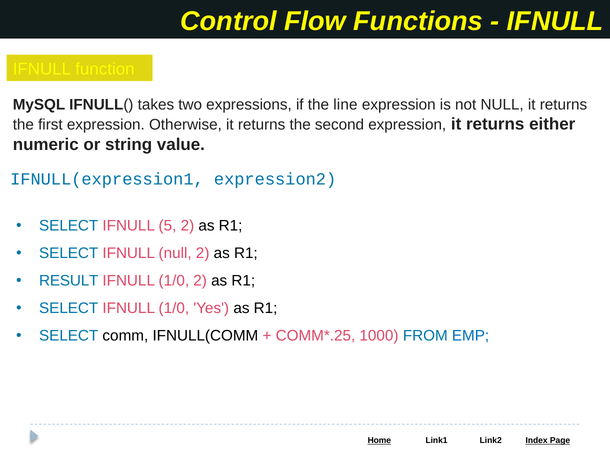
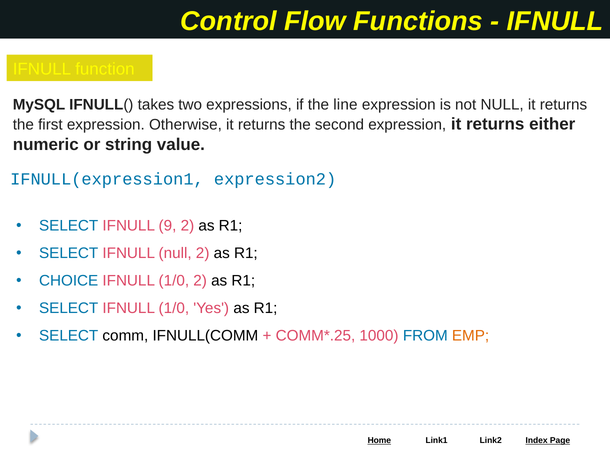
5: 5 -> 9
RESULT: RESULT -> CHOICE
EMP colour: blue -> orange
